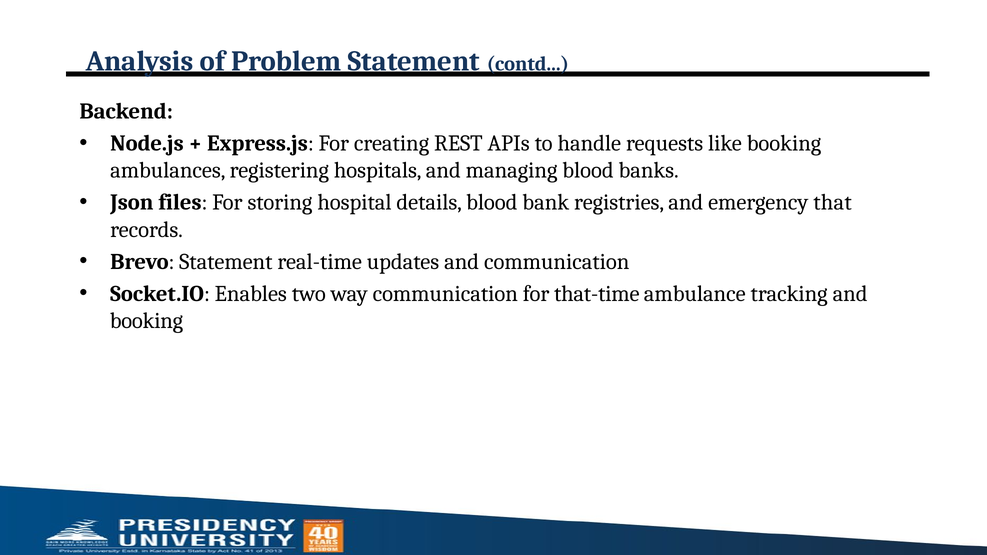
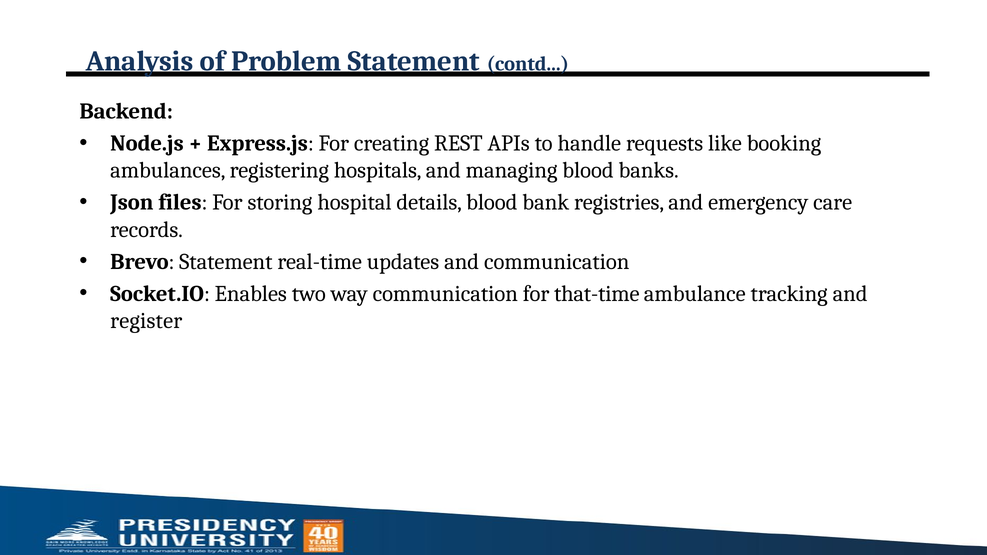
that: that -> care
booking at (146, 321): booking -> register
